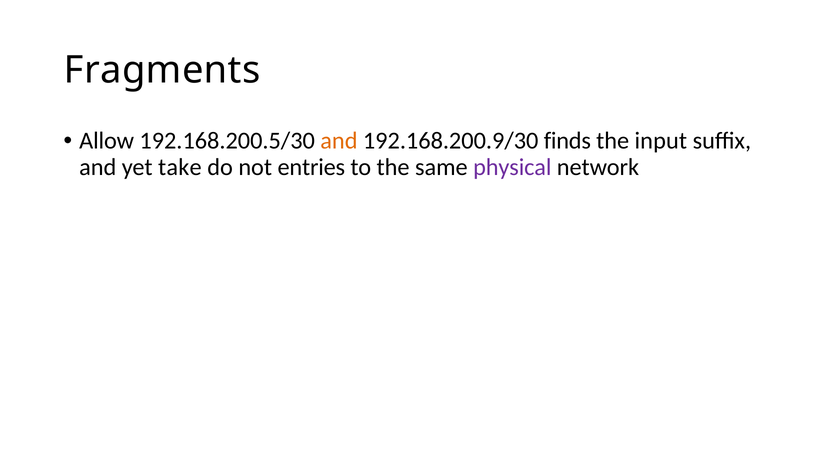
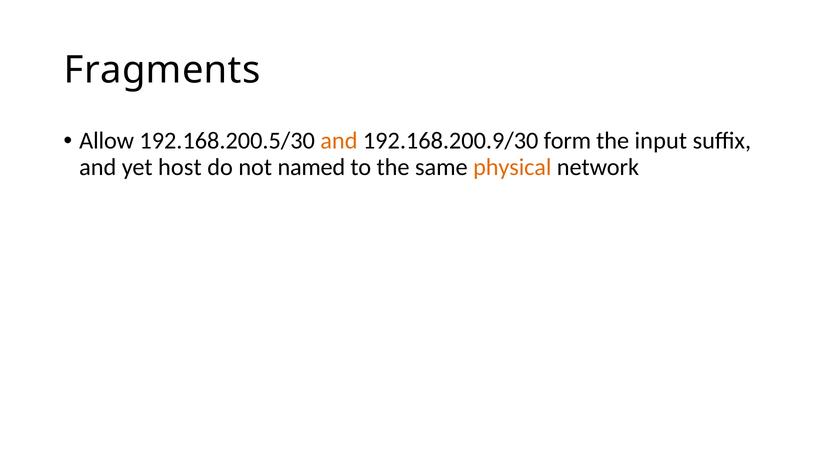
finds: finds -> form
take: take -> host
entries: entries -> named
physical colour: purple -> orange
